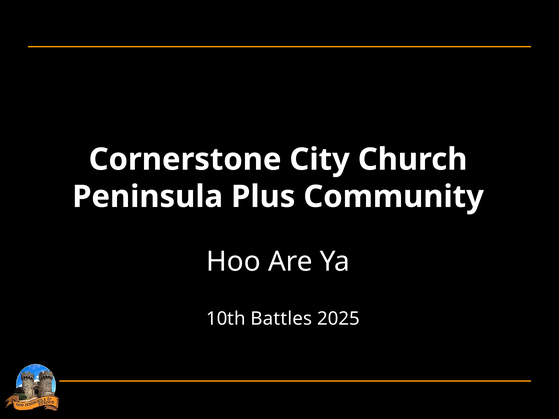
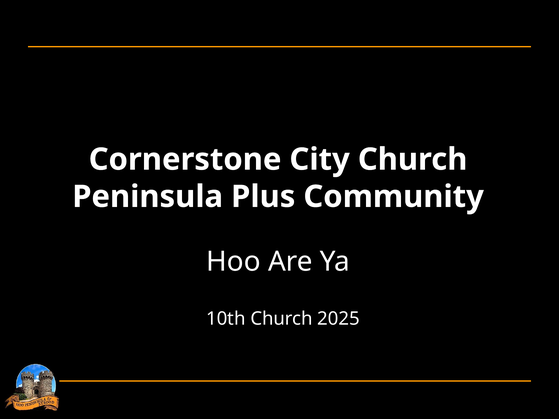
10th Battles: Battles -> Church
